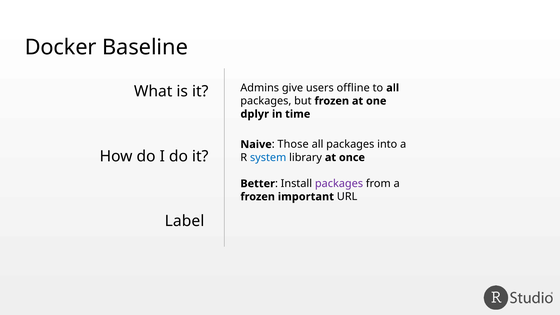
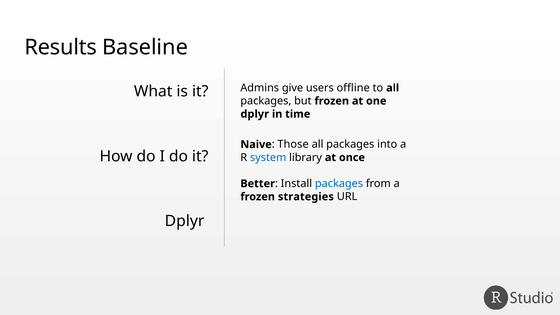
Docker: Docker -> Results
packages at (339, 184) colour: purple -> blue
important: important -> strategies
Label at (185, 221): Label -> Dplyr
